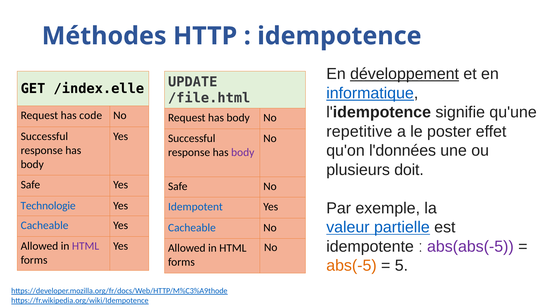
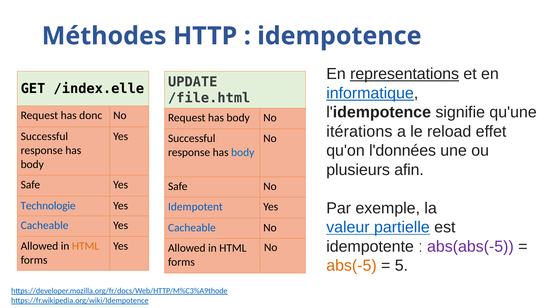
développement: développement -> representations
code: code -> donc
repetitive: repetitive -> itérations
poster: poster -> reload
body at (243, 152) colour: purple -> blue
doit: doit -> afin
HTML at (86, 246) colour: purple -> orange
